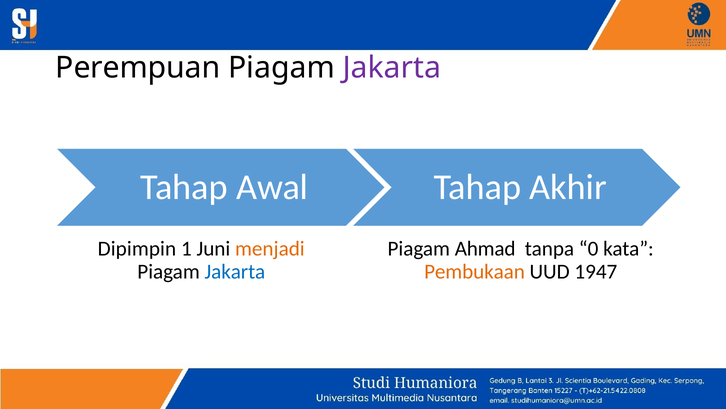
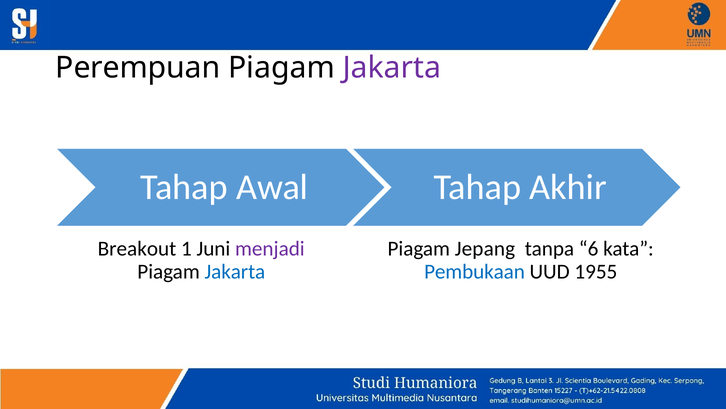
Dipimpin: Dipimpin -> Breakout
menjadi colour: orange -> purple
Ahmad: Ahmad -> Jepang
0: 0 -> 6
Pembukaan colour: orange -> blue
1947: 1947 -> 1955
